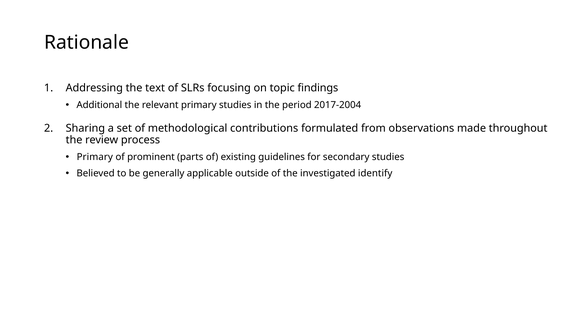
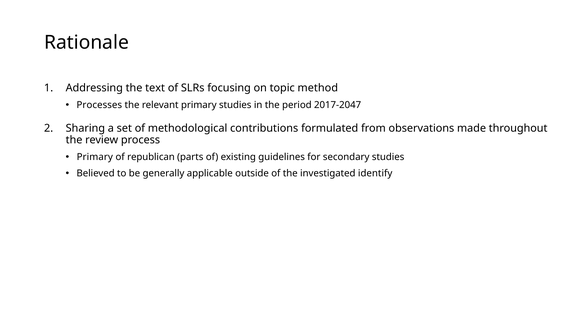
findings: findings -> method
Additional: Additional -> Processes
2017-2004: 2017-2004 -> 2017-2047
prominent: prominent -> republican
